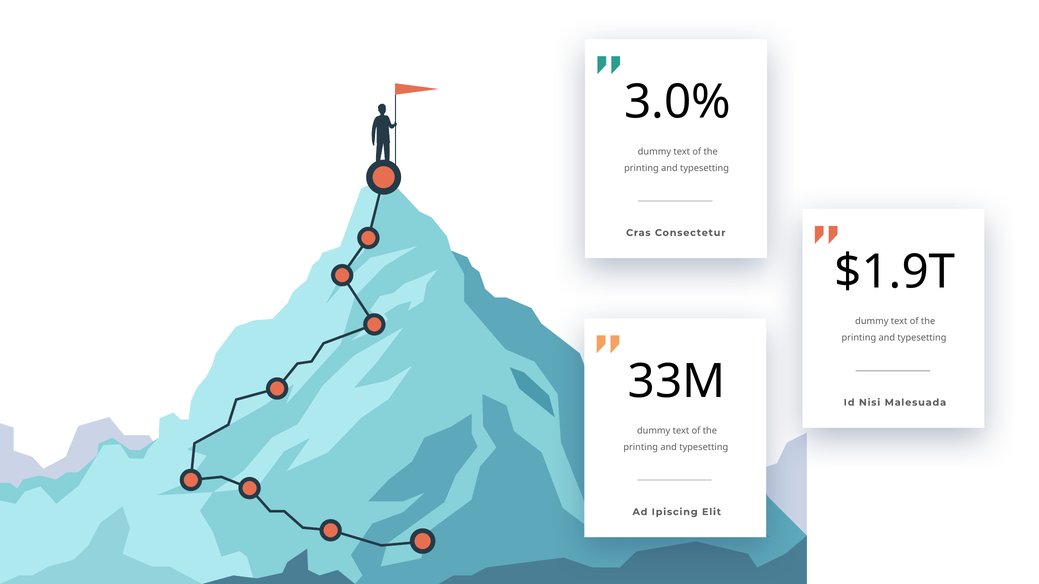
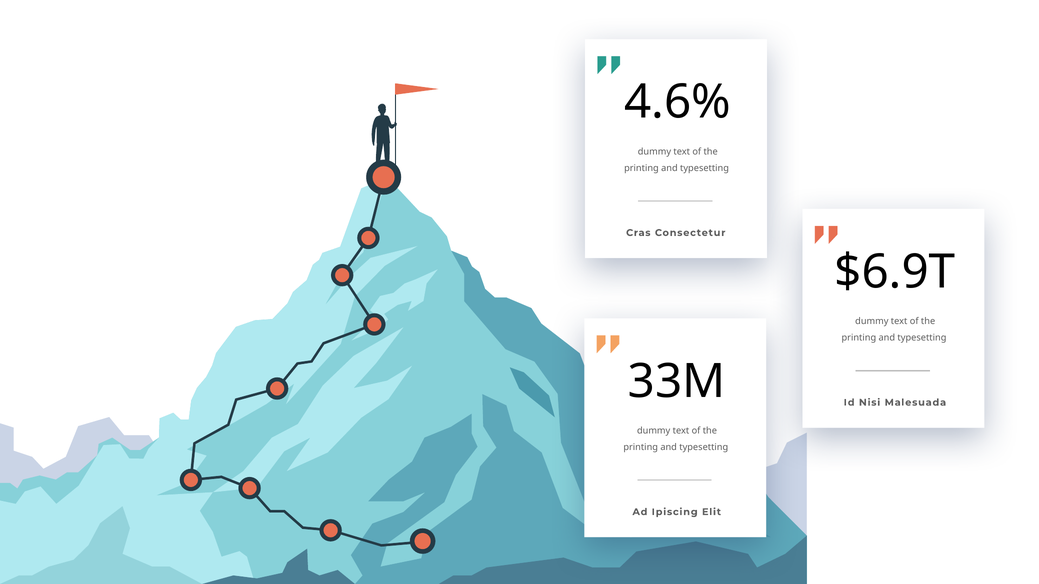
3.0%: 3.0% -> 4.6%
$1.9T: $1.9T -> $6.9T
